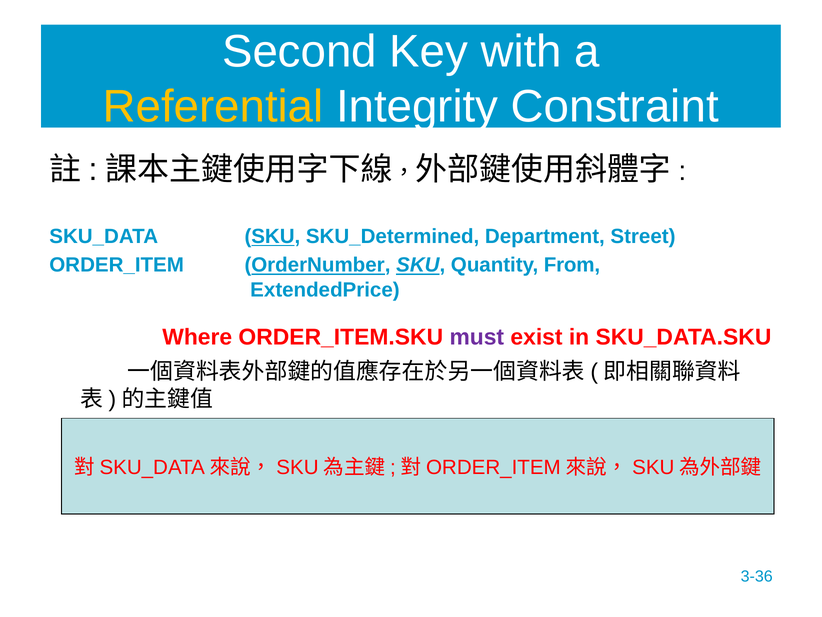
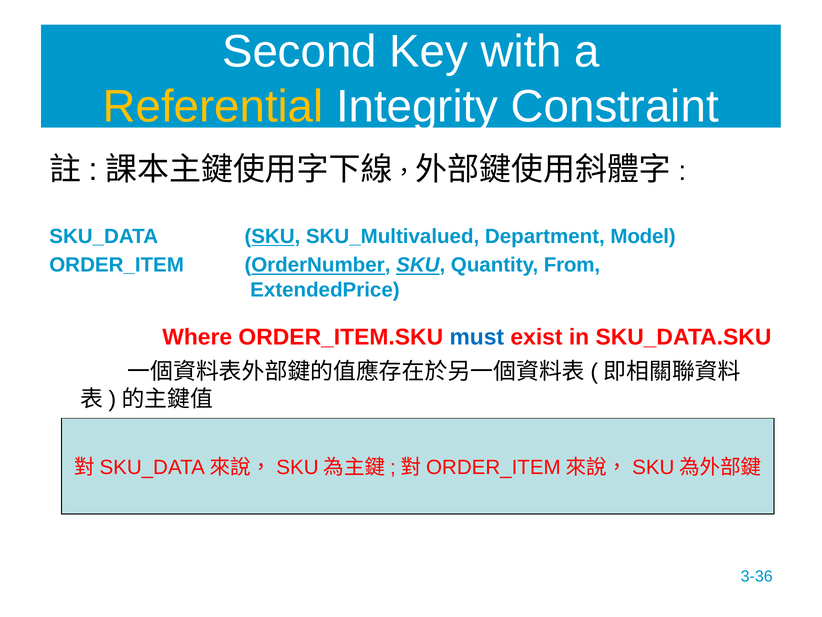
SKU_Determined: SKU_Determined -> SKU_Multivalued
Street: Street -> Model
must colour: purple -> blue
